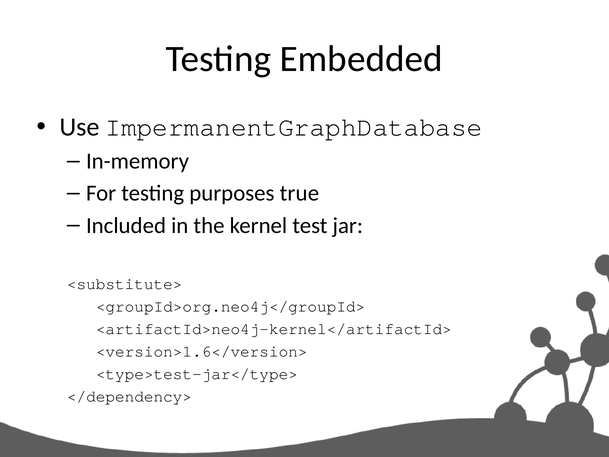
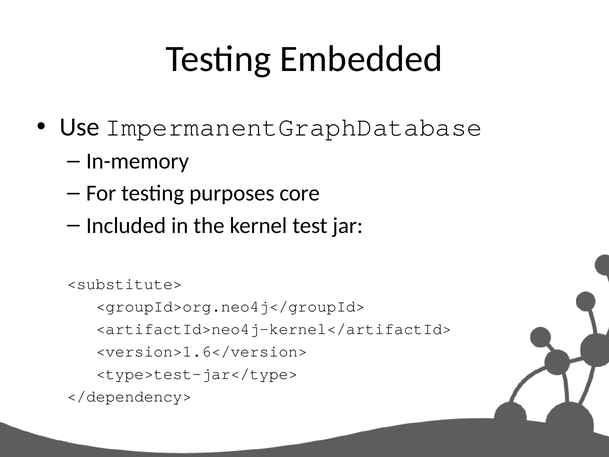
true: true -> core
